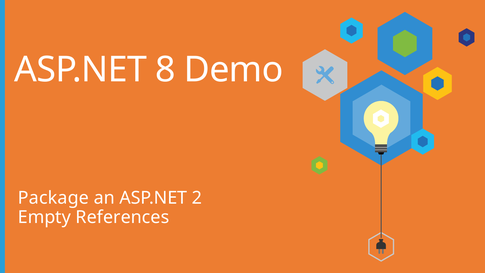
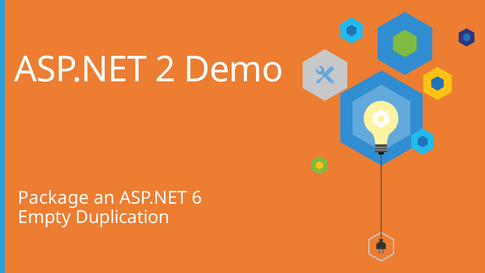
8: 8 -> 2
2: 2 -> 6
References: References -> Duplication
